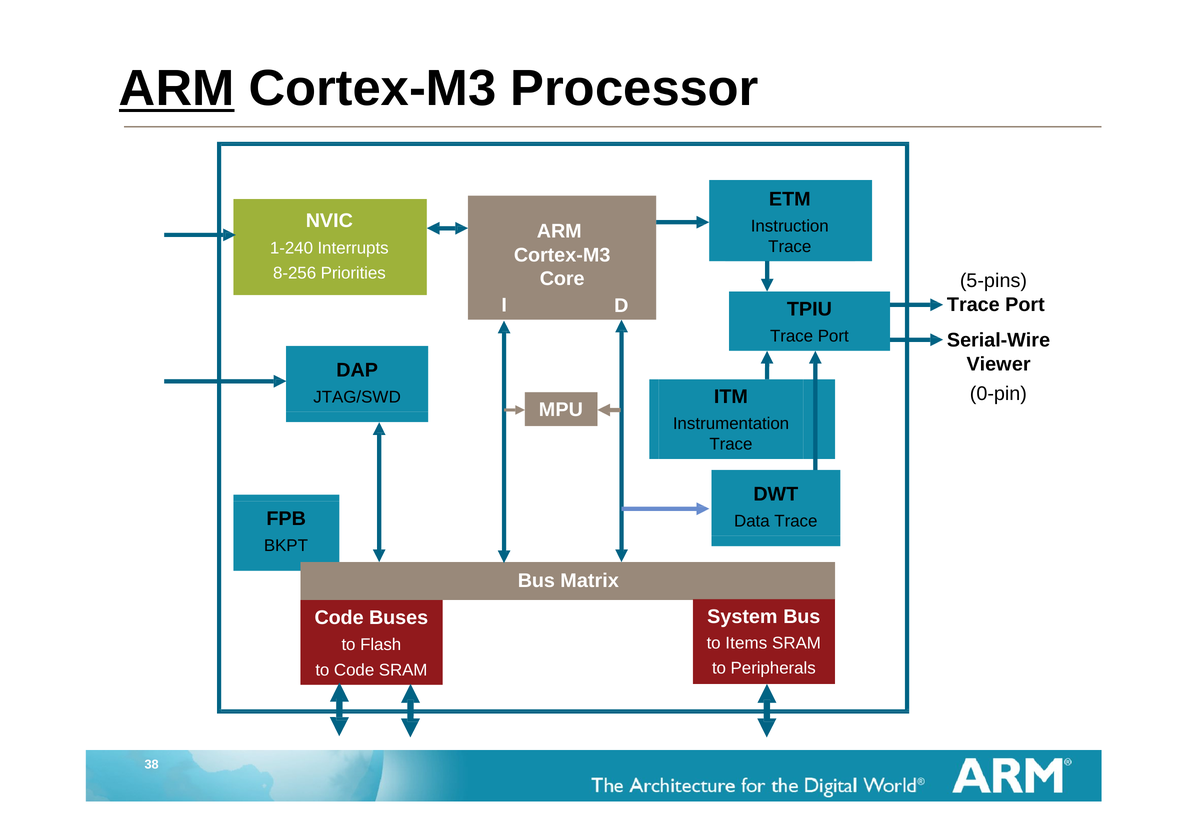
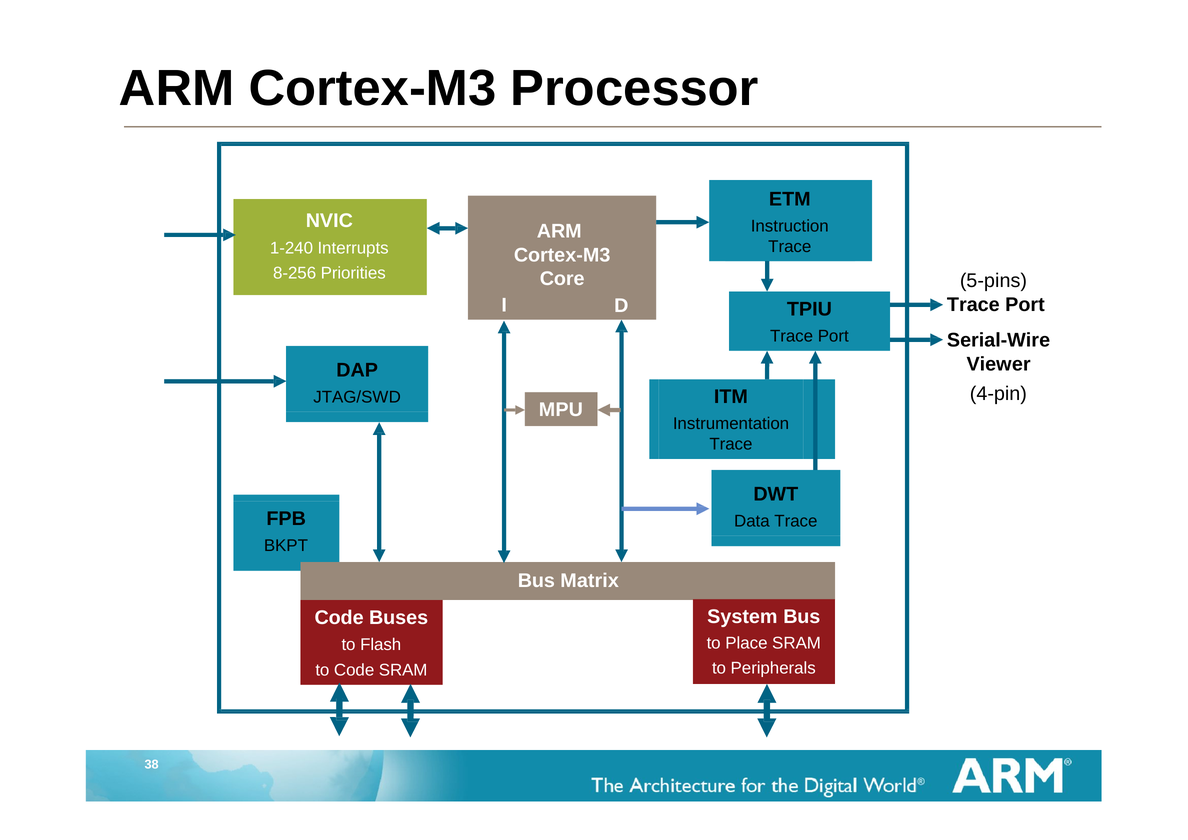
ARM at (177, 89) underline: present -> none
0-pin: 0-pin -> 4-pin
Items: Items -> Place
